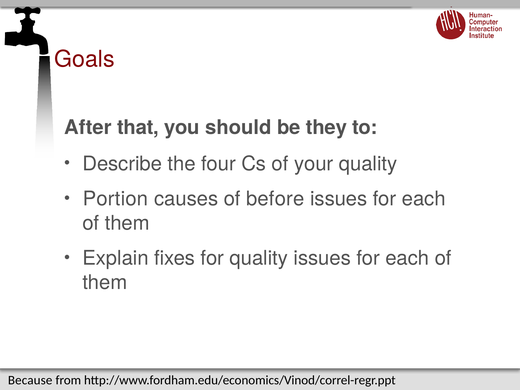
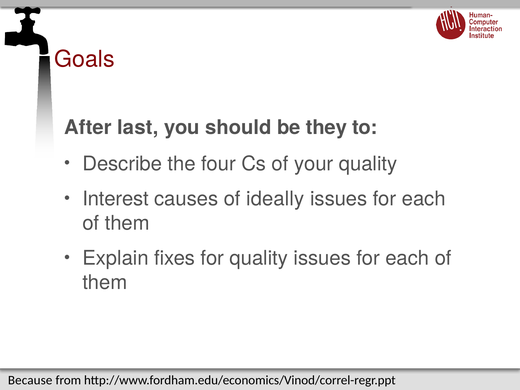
that: that -> last
Portion: Portion -> Interest
before: before -> ideally
